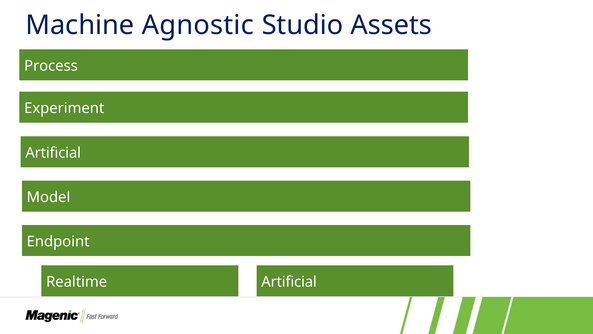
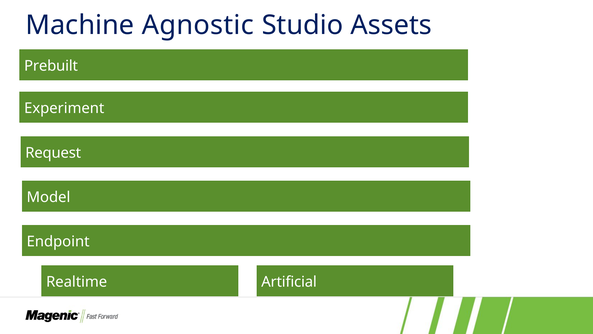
Process: Process -> Prebuilt
Artificial at (53, 153): Artificial -> Request
